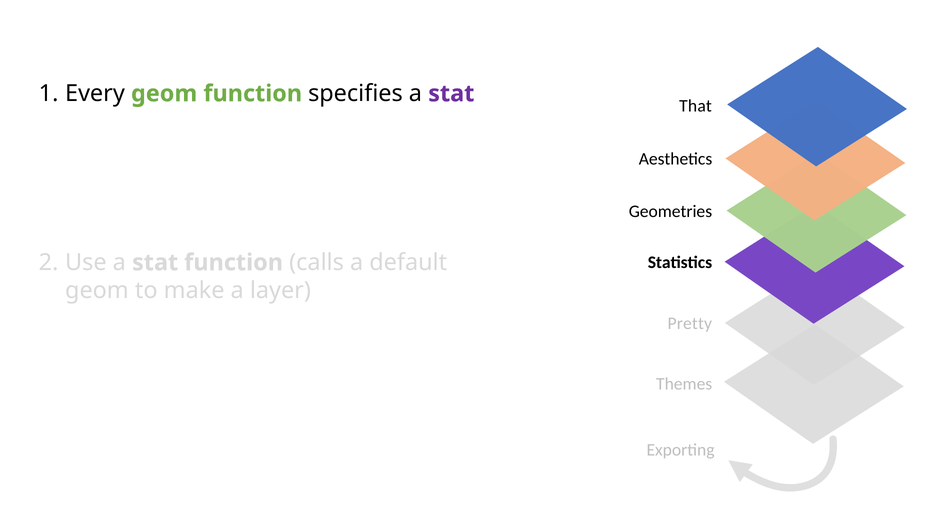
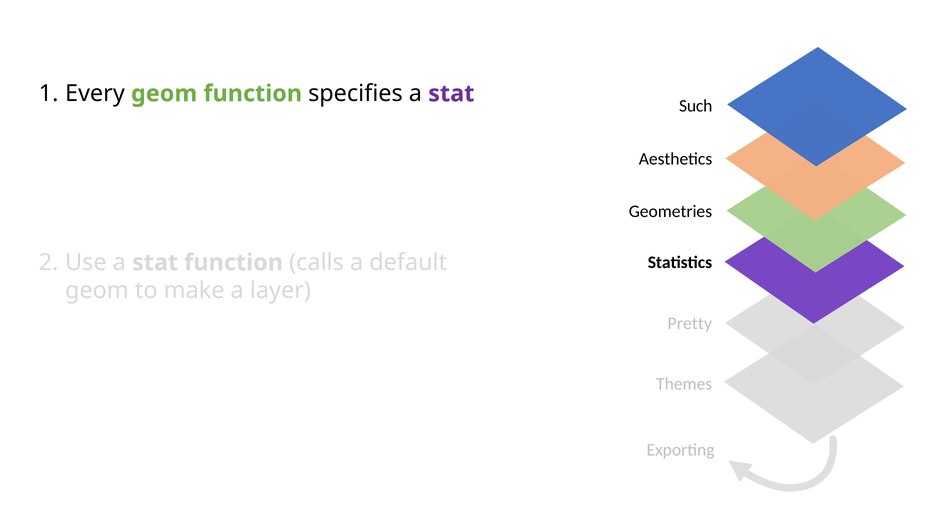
That: That -> Such
